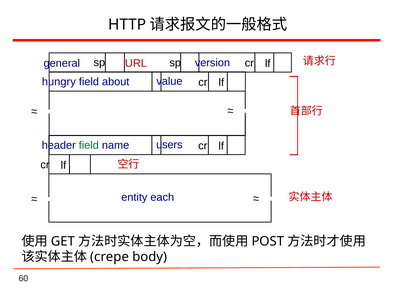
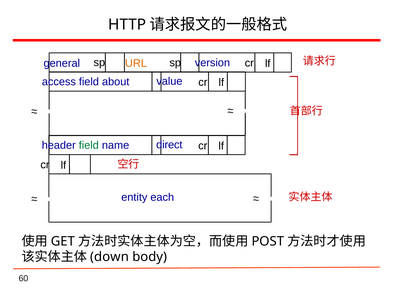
URL colour: red -> orange
hungry: hungry -> access
users: users -> direct
crepe: crepe -> down
